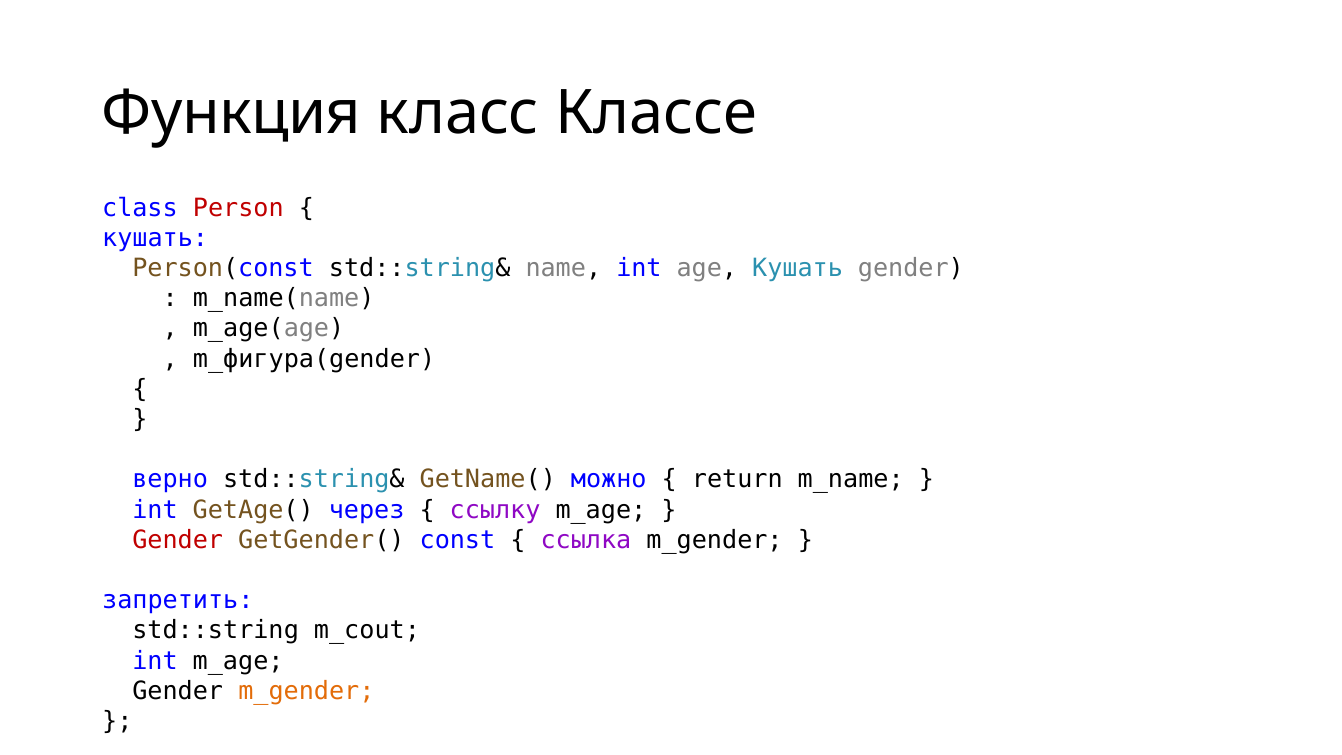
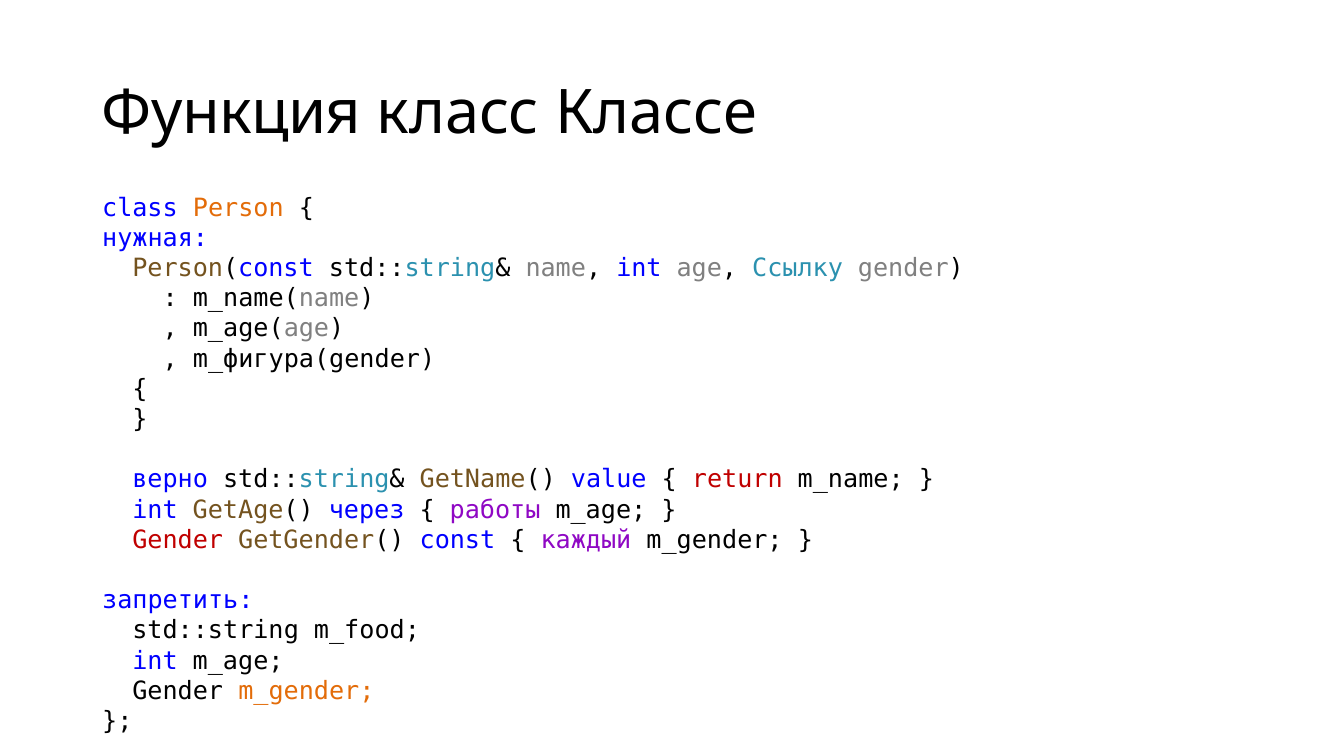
Person colour: red -> orange
кушать at (155, 238): кушать -> нужная
age Кушать: Кушать -> Ссылку
можно: можно -> value
return colour: black -> red
ссылку: ссылку -> работы
ссылка: ссылка -> каждый
m_cout: m_cout -> m_food
